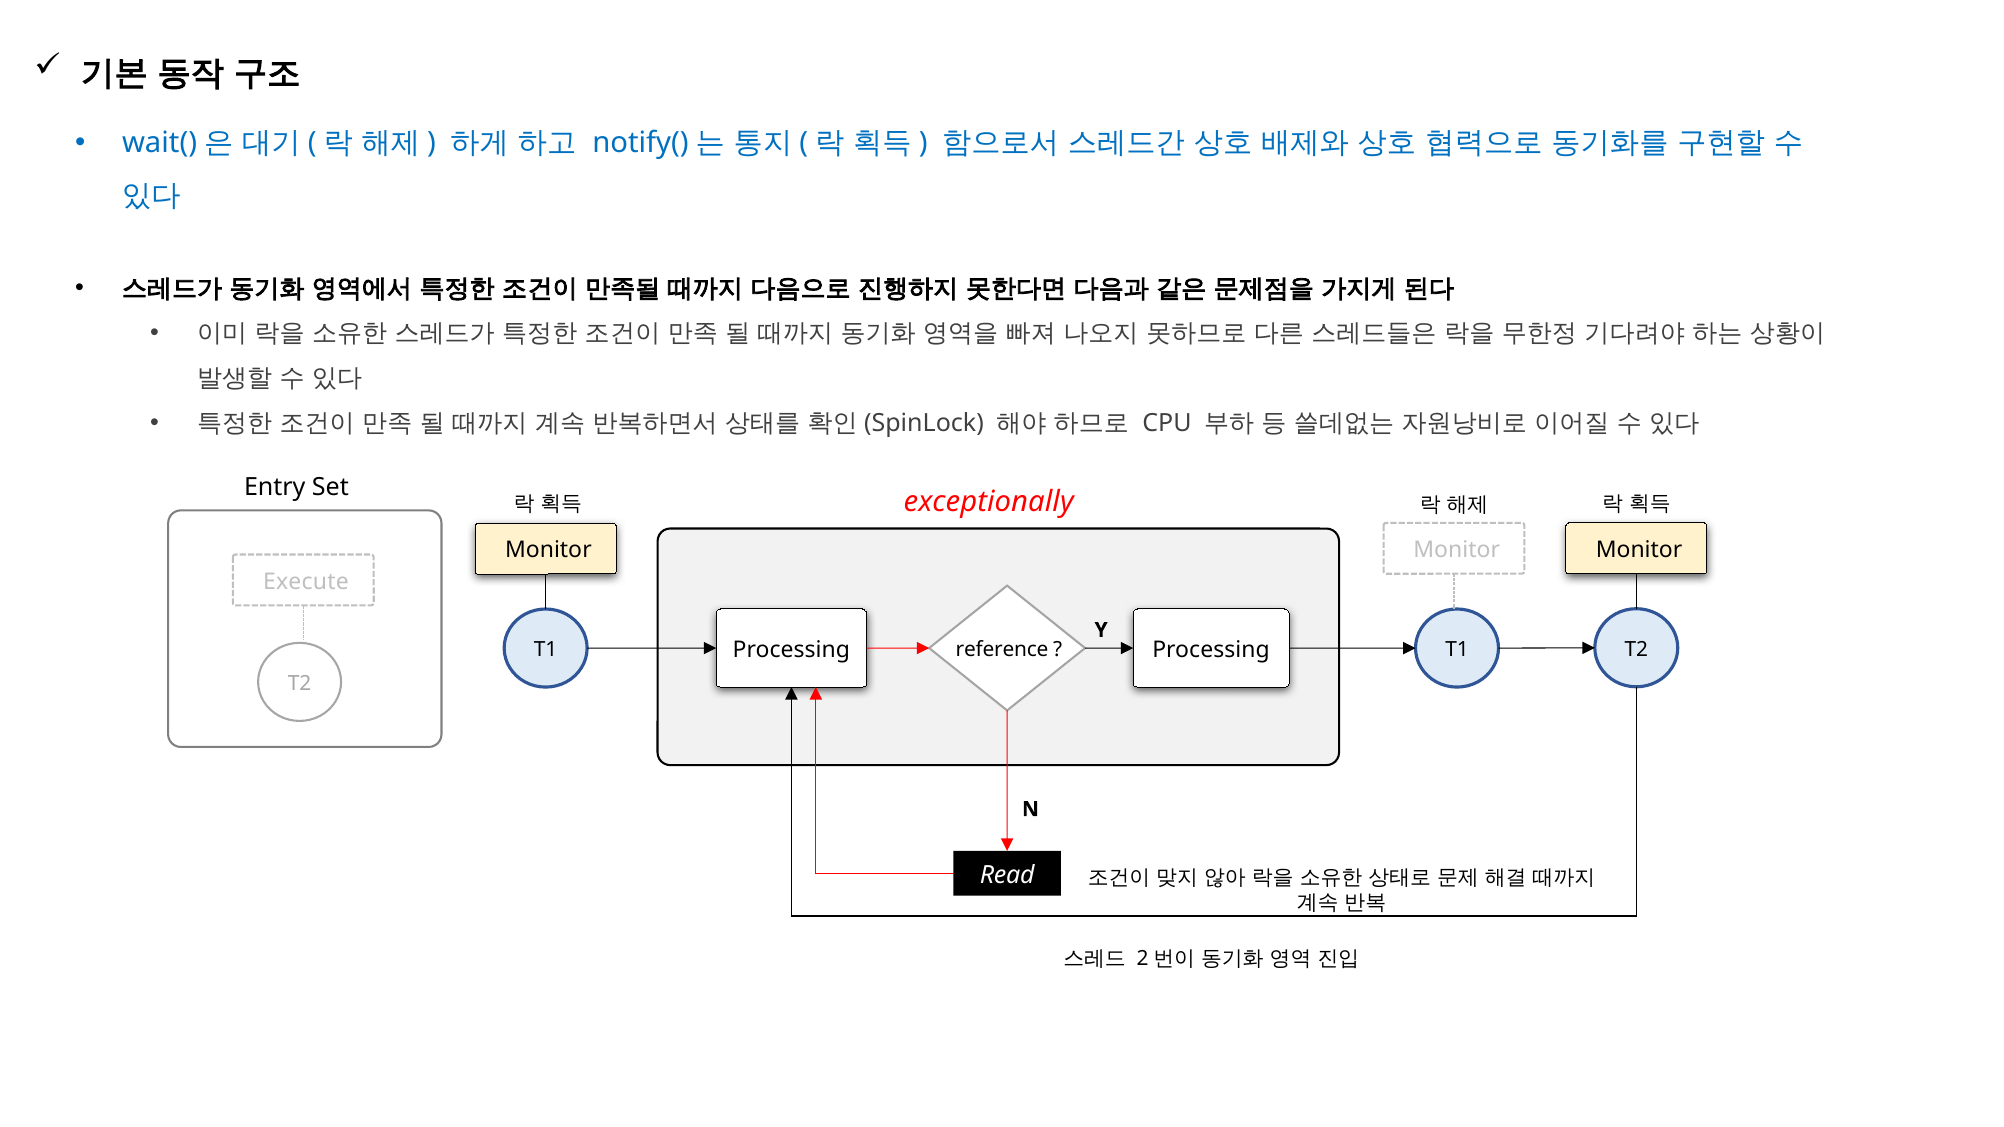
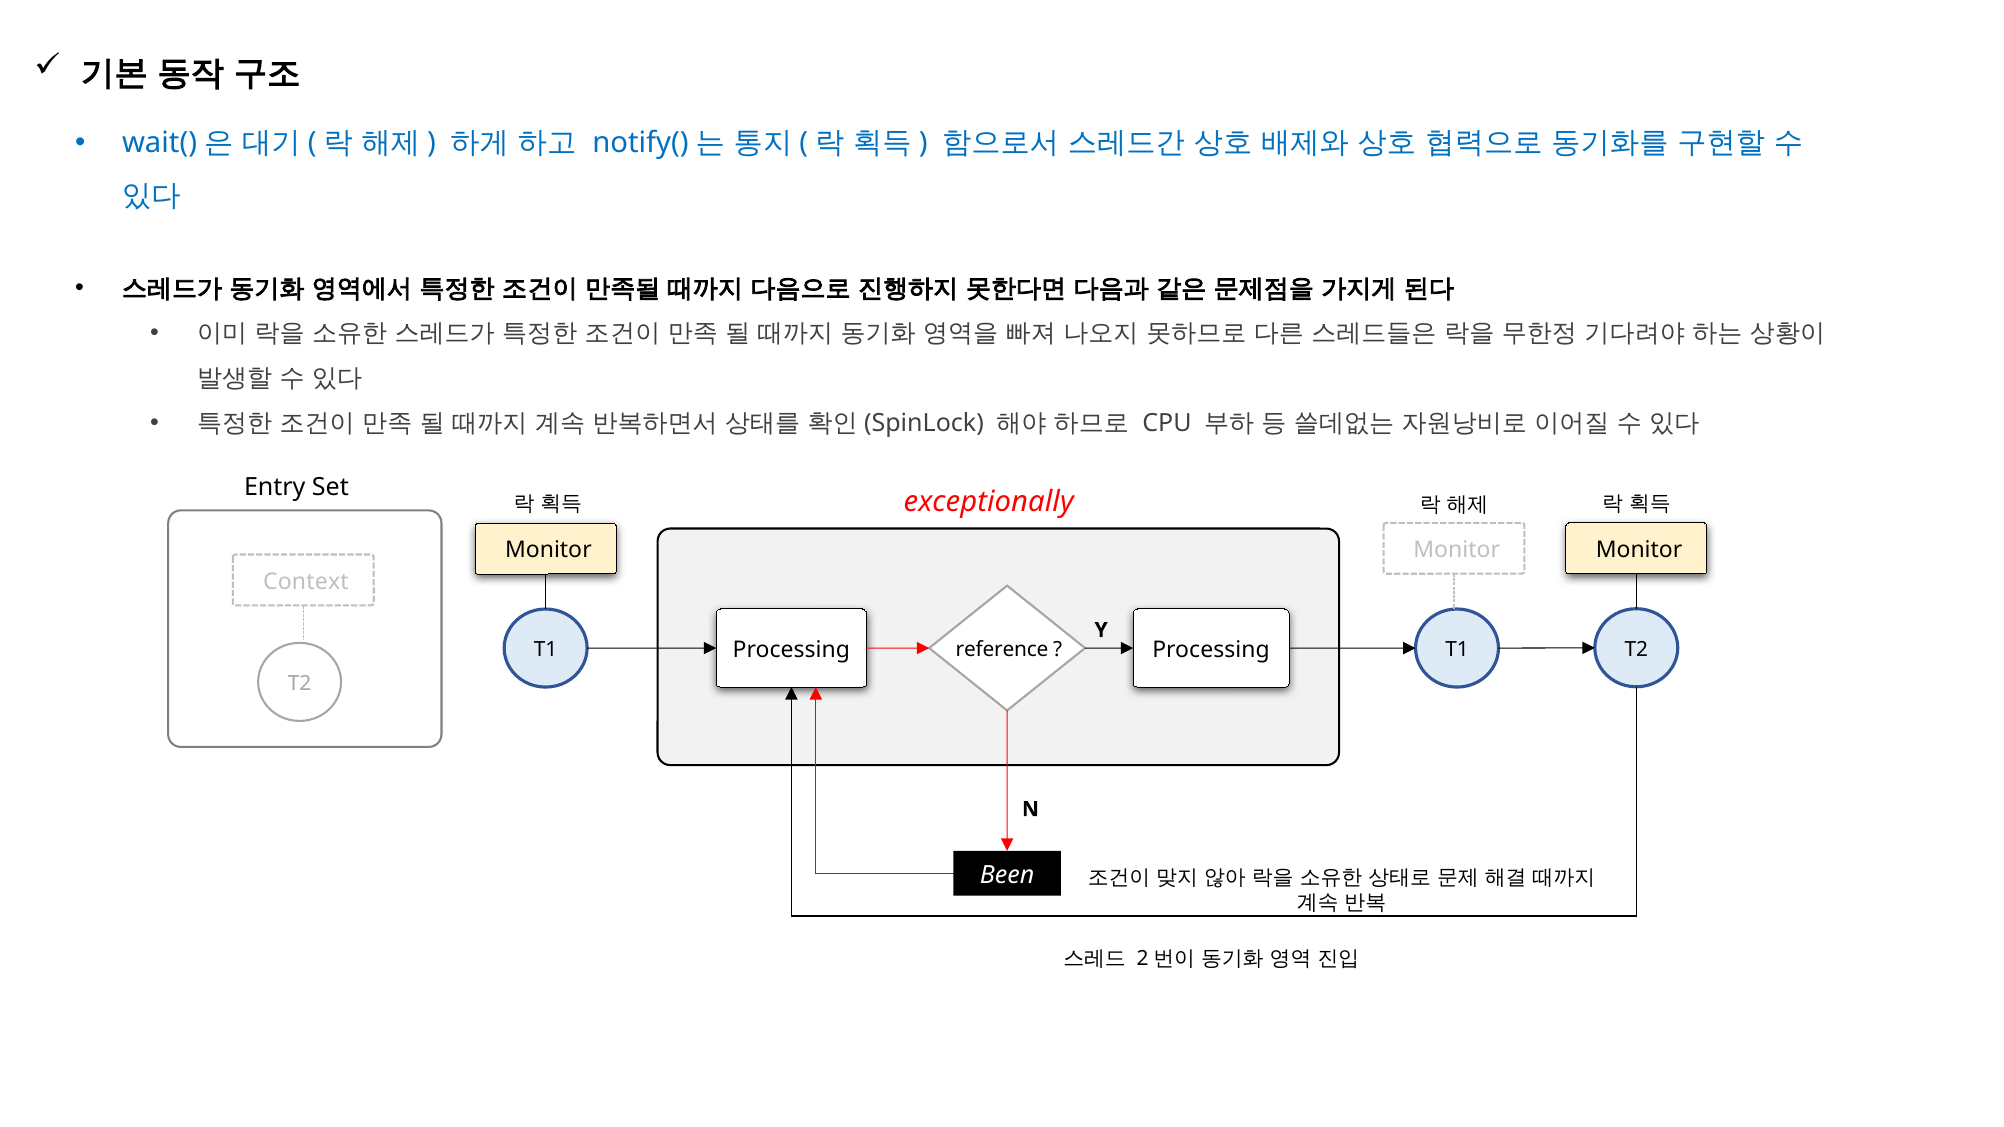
Execute: Execute -> Context
Read: Read -> Been
